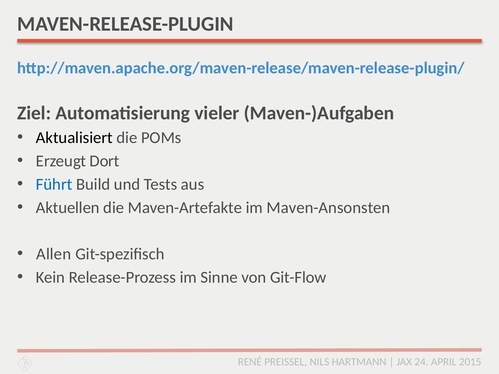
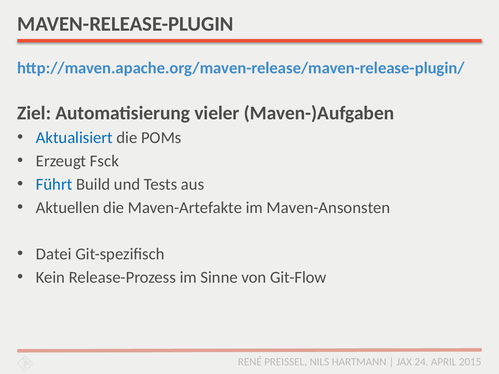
Aktualisiert colour: black -> blue
Dort: Dort -> Fsck
Allen: Allen -> Datei
